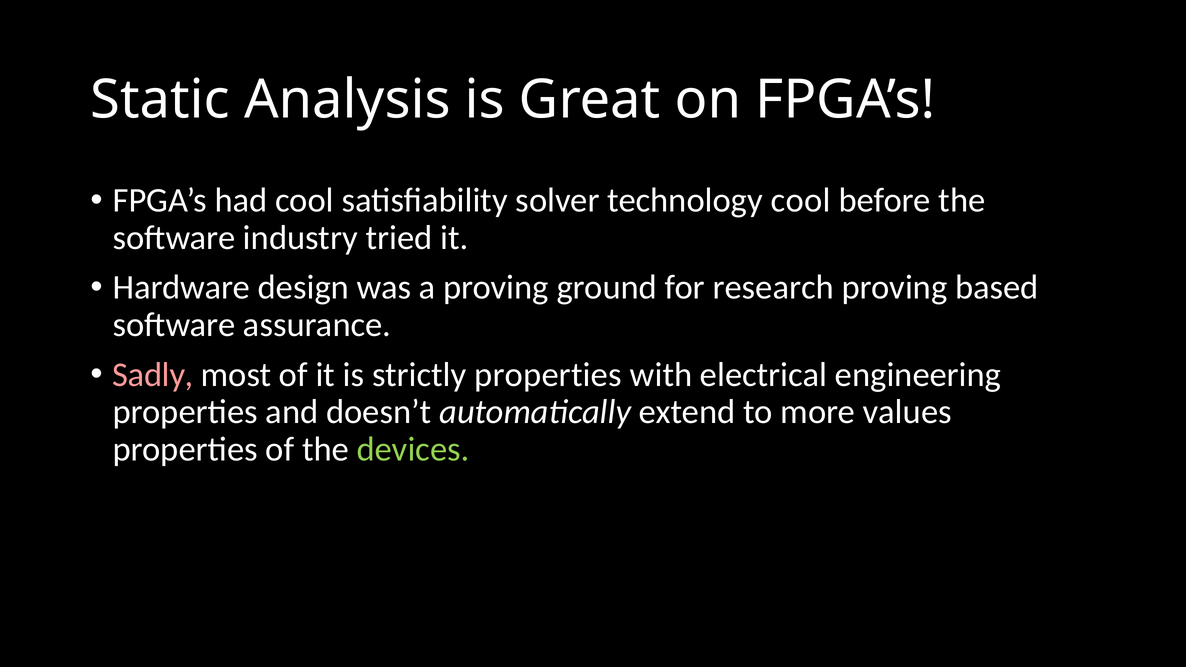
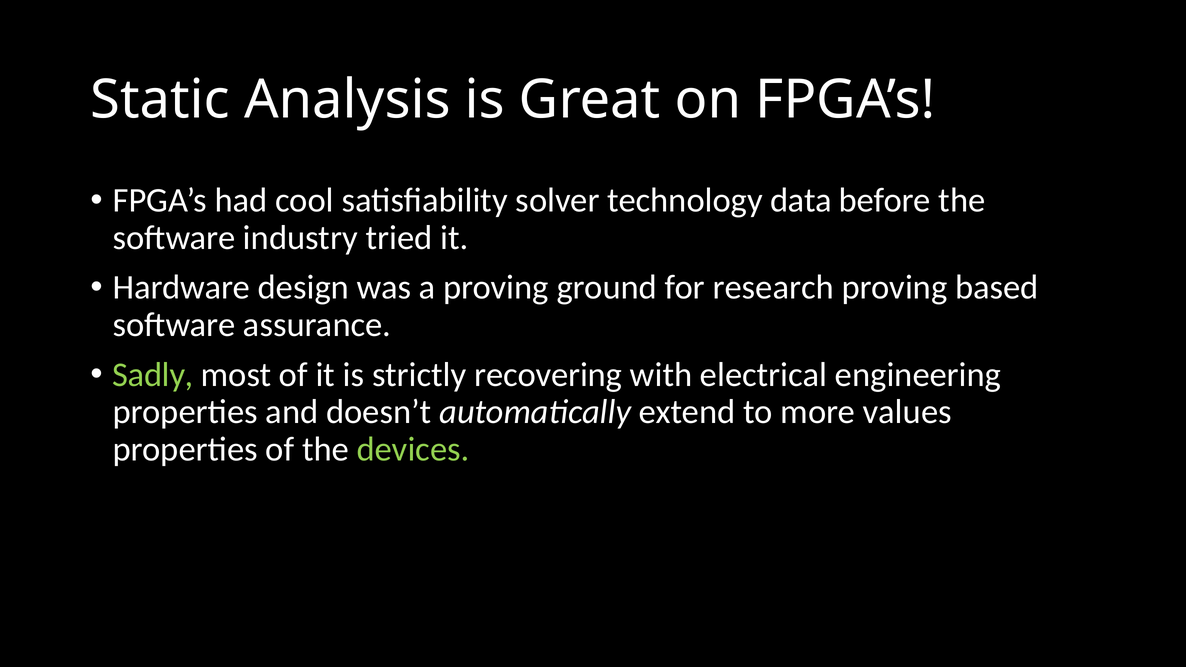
technology cool: cool -> data
Sadly colour: pink -> light green
strictly properties: properties -> recovering
